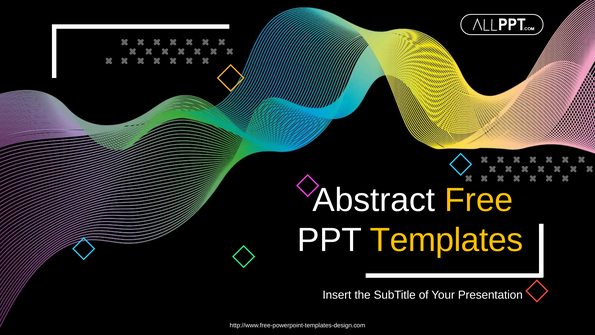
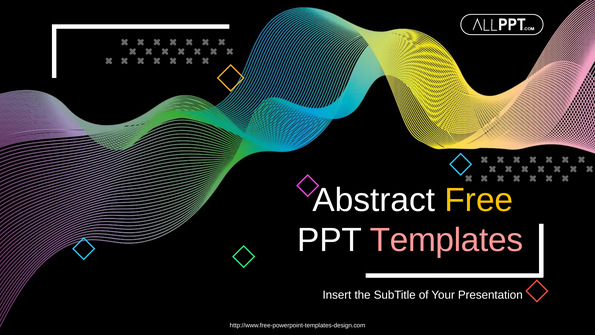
Templates colour: yellow -> pink
